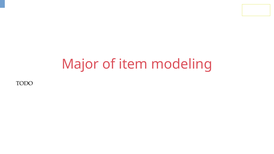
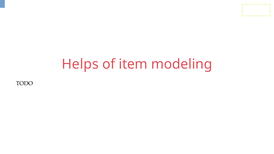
Major: Major -> Helps
